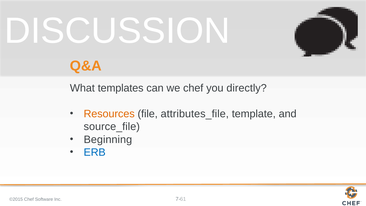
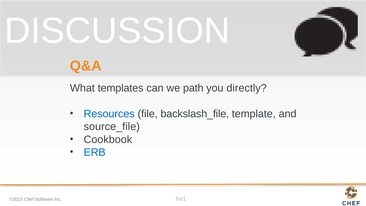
we chef: chef -> path
Resources colour: orange -> blue
attributes_file: attributes_file -> backslash_file
Beginning: Beginning -> Cookbook
